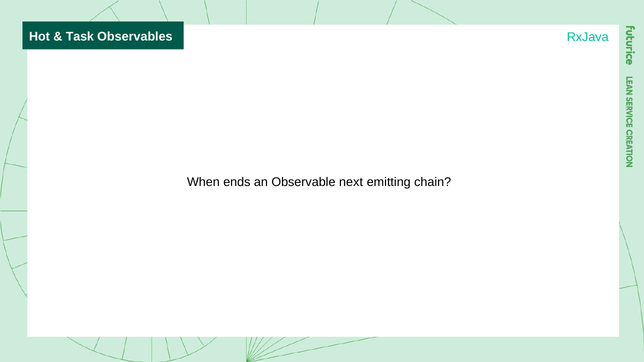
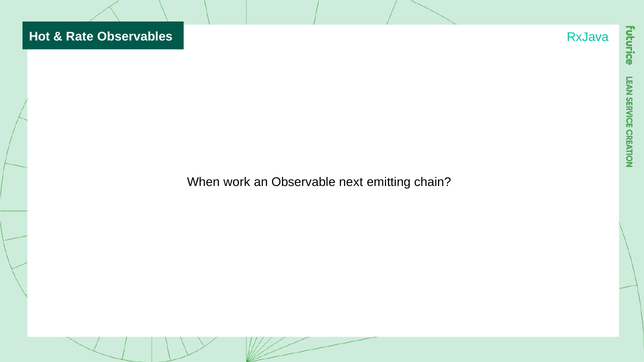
Task: Task -> Rate
ends: ends -> work
